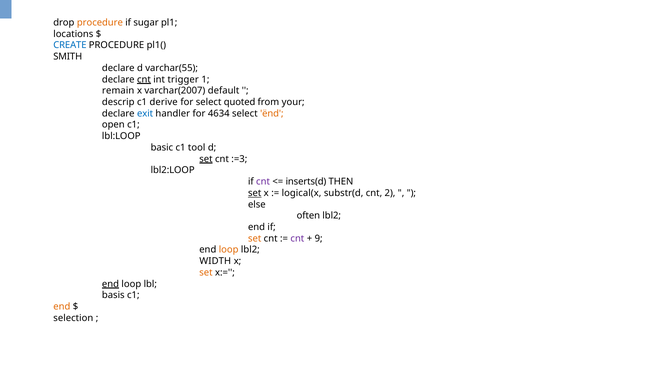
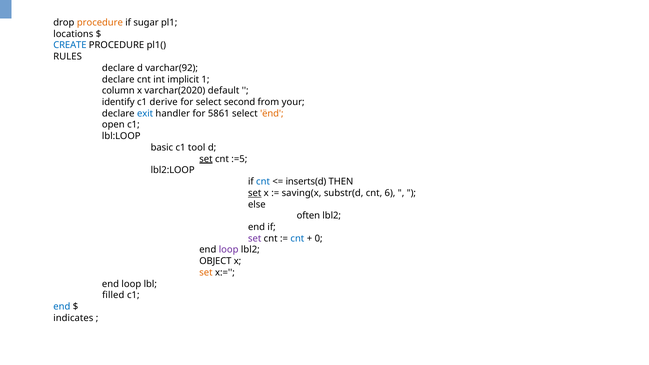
SMITH: SMITH -> RULES
varchar(55: varchar(55 -> varchar(92
cnt at (144, 79) underline: present -> none
trigger: trigger -> implicit
remain: remain -> column
varchar(2007: varchar(2007 -> varchar(2020
descrip: descrip -> identify
quoted: quoted -> second
4634: 4634 -> 5861
:=3: :=3 -> :=5
cnt at (263, 182) colour: purple -> blue
logical(x: logical(x -> saving(x
2: 2 -> 6
set at (255, 239) colour: orange -> purple
cnt at (297, 239) colour: purple -> blue
9: 9 -> 0
loop at (229, 250) colour: orange -> purple
WIDTH: WIDTH -> OBJECT
end at (110, 284) underline: present -> none
basis: basis -> filled
end at (62, 307) colour: orange -> blue
selection: selection -> indicates
